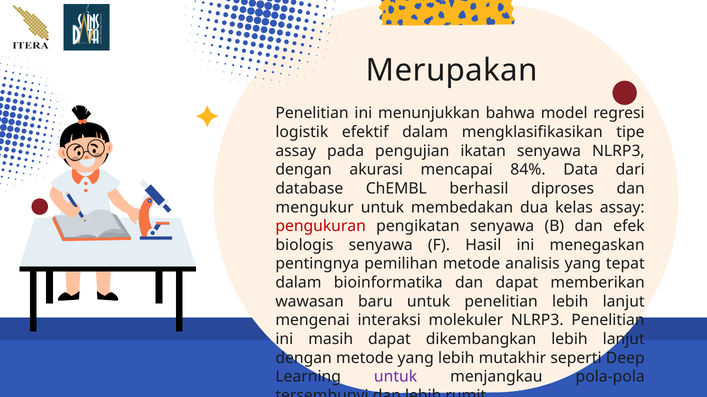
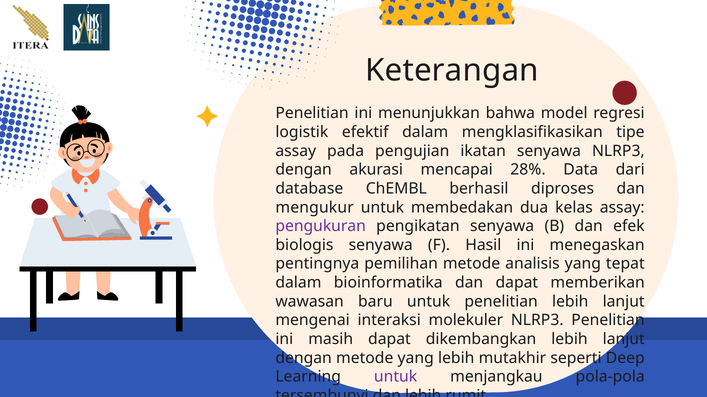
Merupakan: Merupakan -> Keterangan
84%: 84% -> 28%
pengukuran colour: red -> purple
